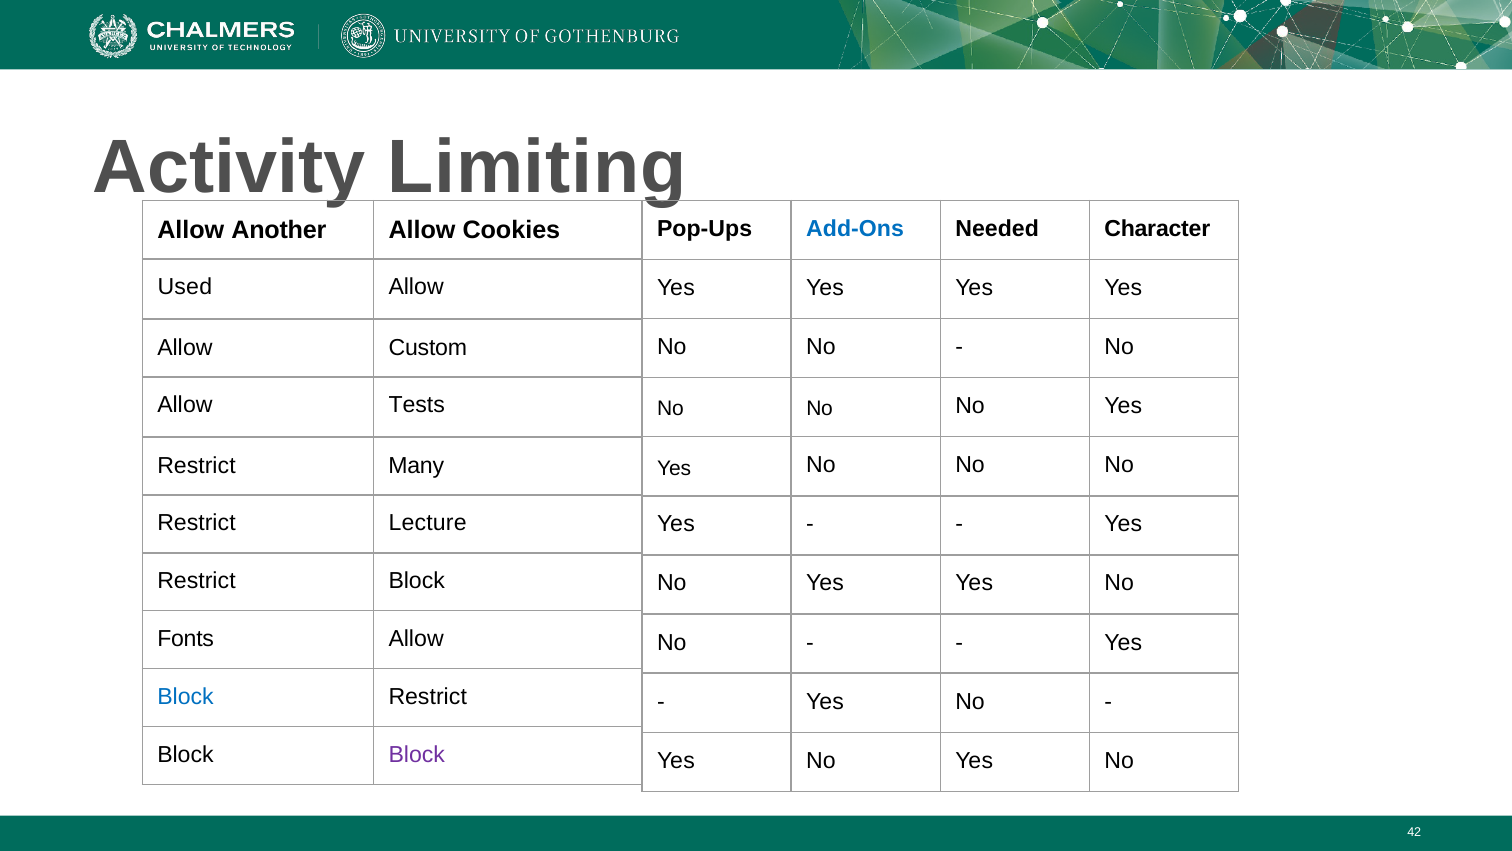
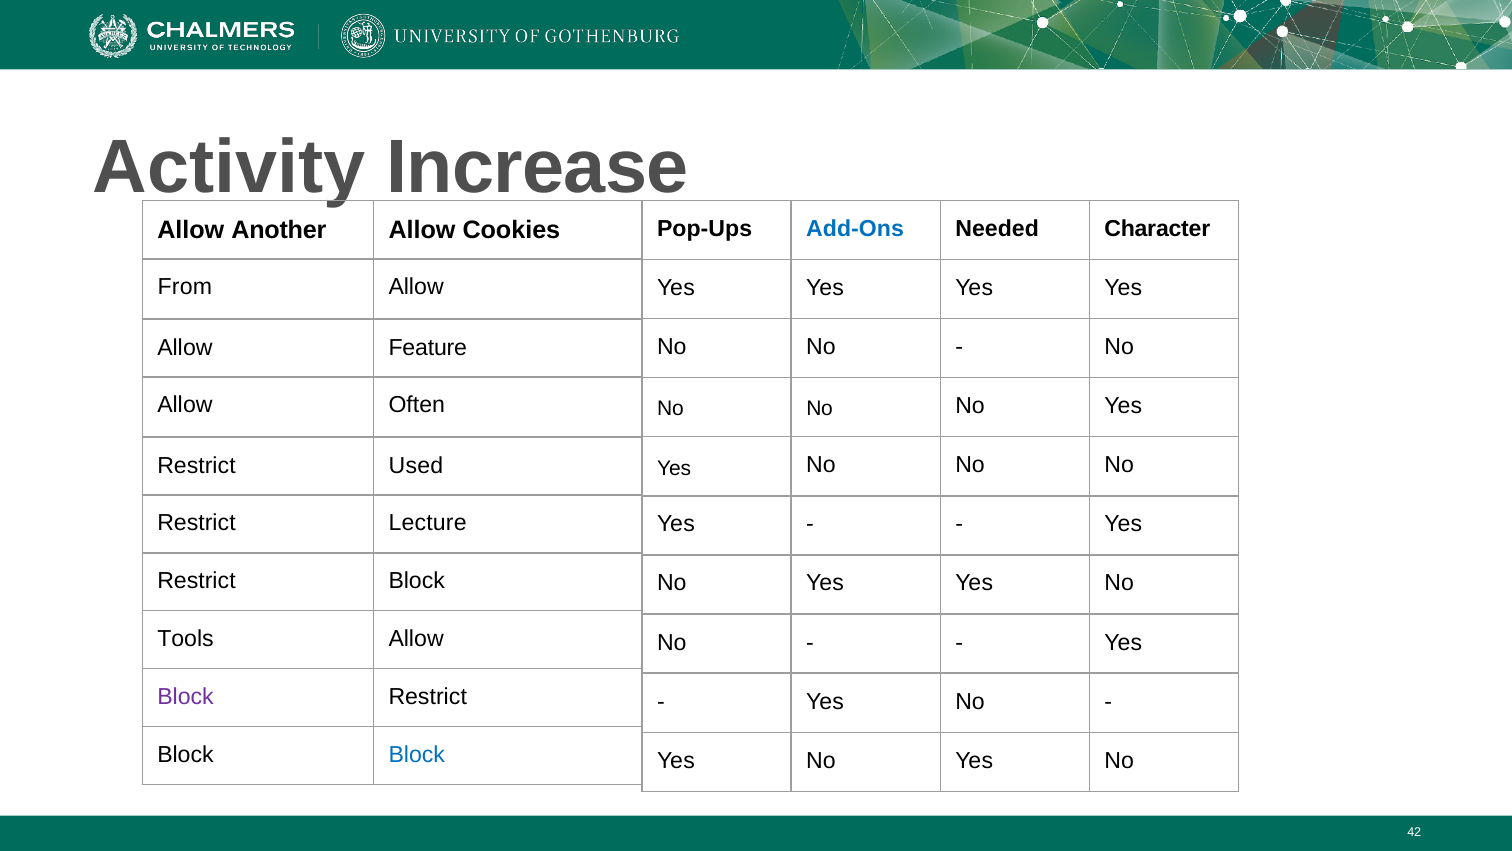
Limiting: Limiting -> Increase
Used: Used -> From
Custom: Custom -> Feature
Tests: Tests -> Often
Many: Many -> Used
Fonts: Fonts -> Tools
Block at (186, 697) colour: blue -> purple
Block at (417, 755) colour: purple -> blue
